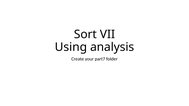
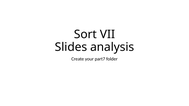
Using: Using -> Slides
